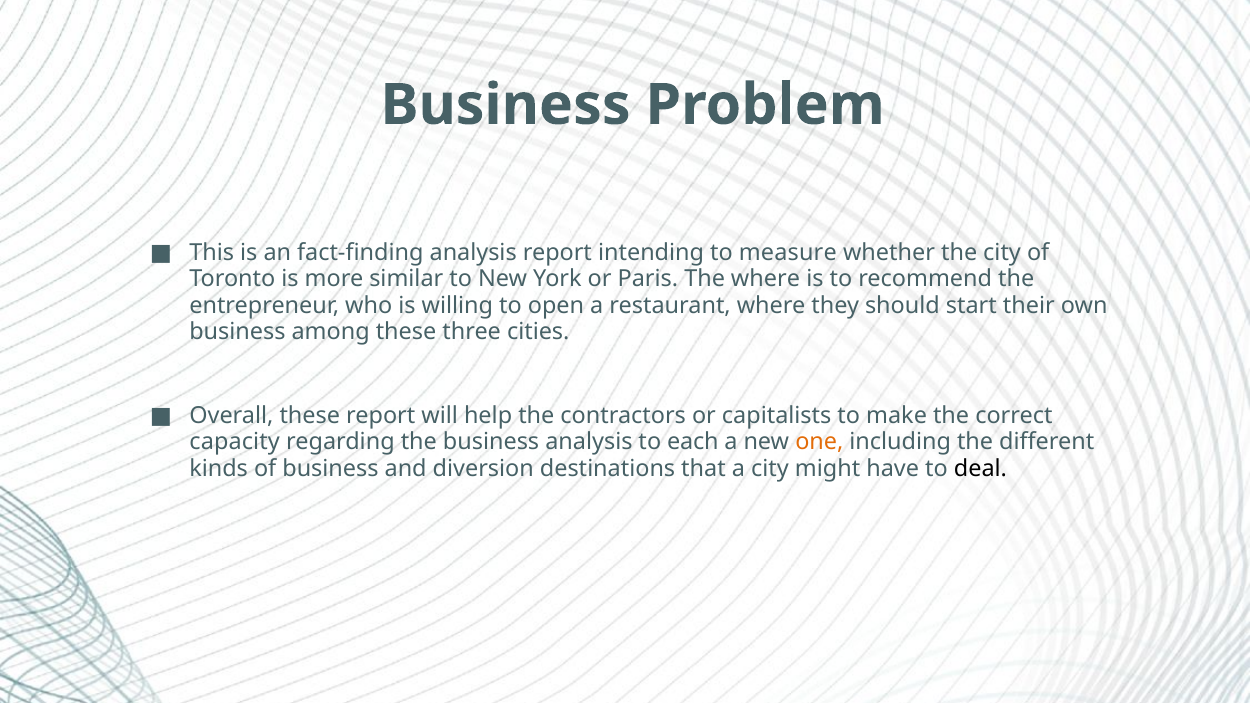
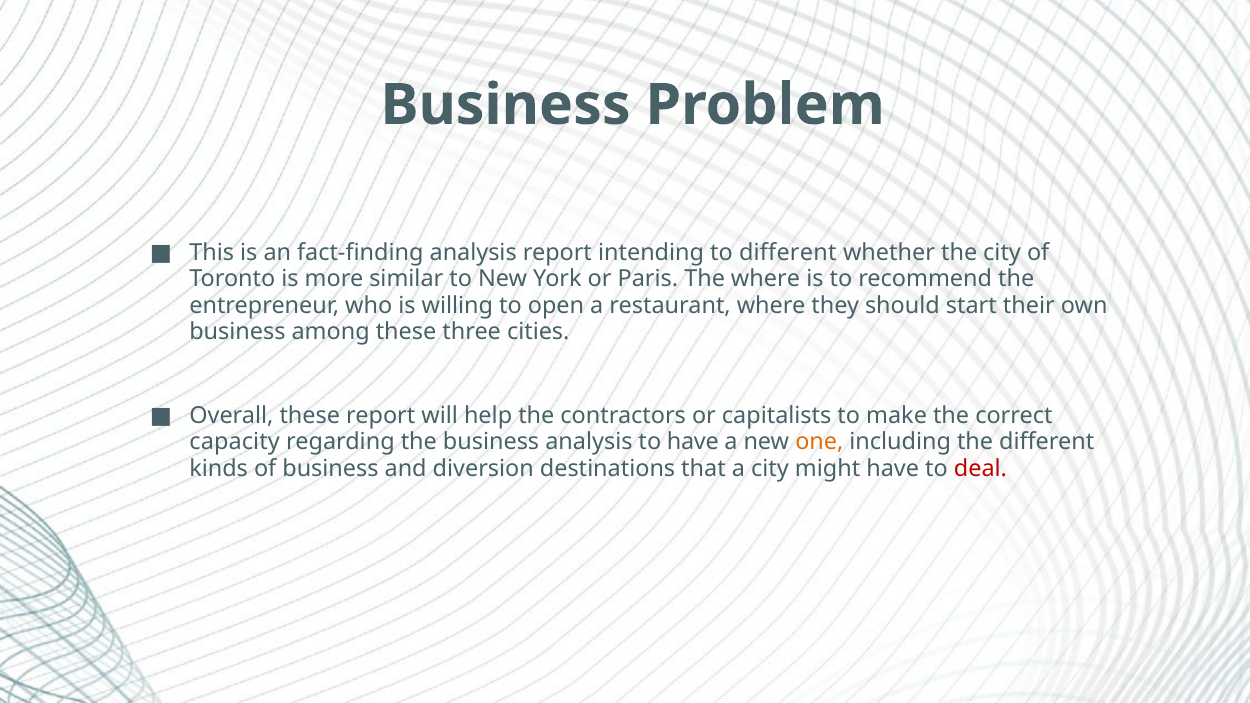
to measure: measure -> different
to each: each -> have
deal colour: black -> red
